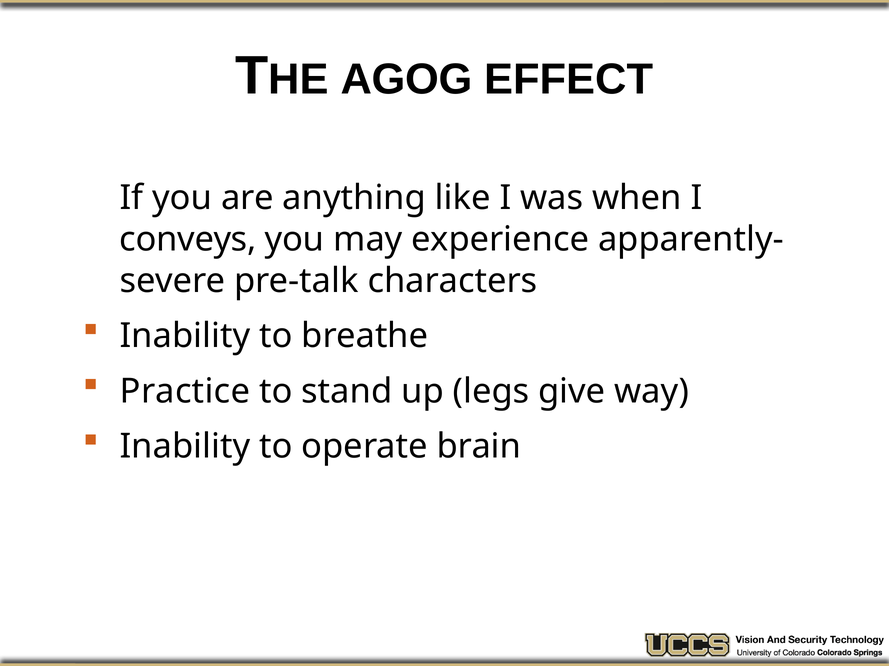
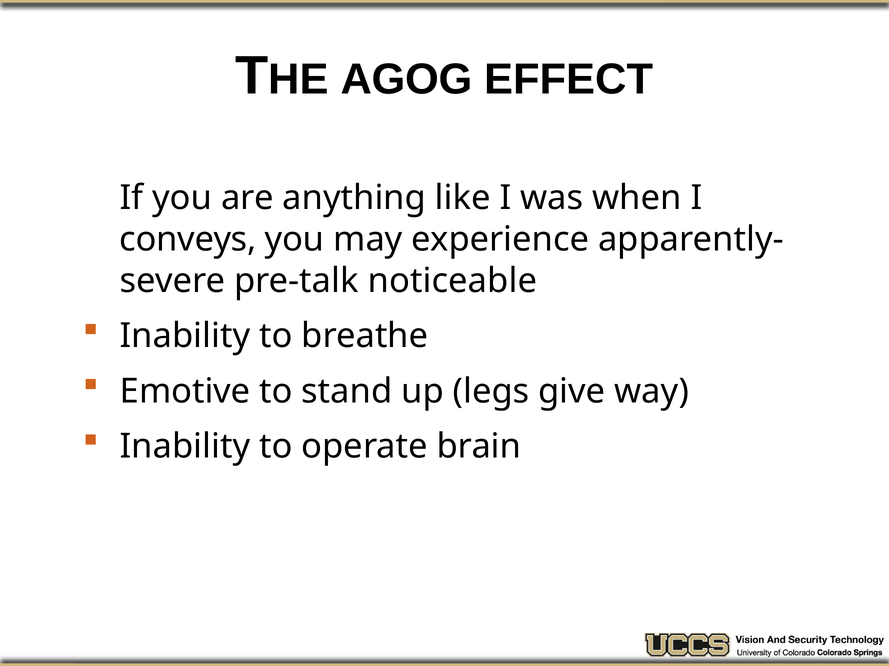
characters: characters -> noticeable
Practice: Practice -> Emotive
